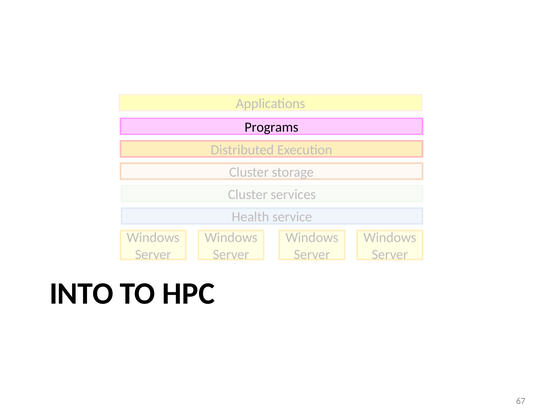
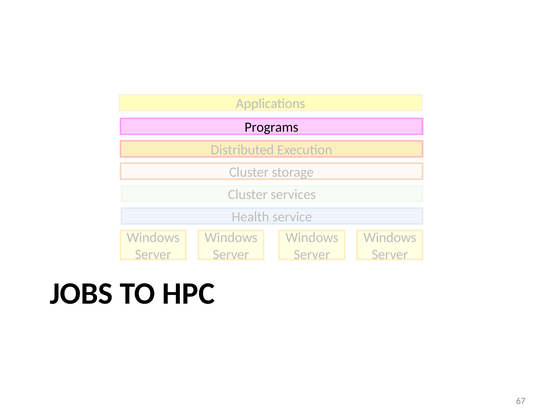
INTO: INTO -> JOBS
